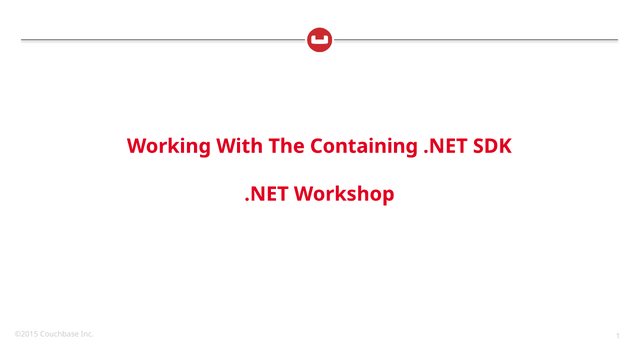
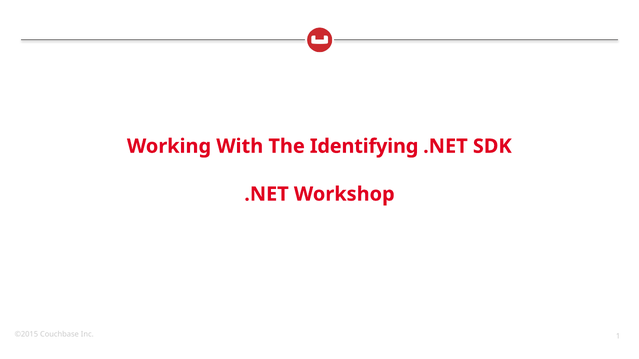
Containing: Containing -> Identifying
